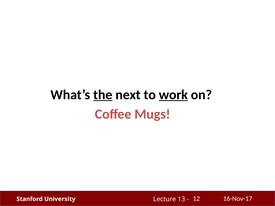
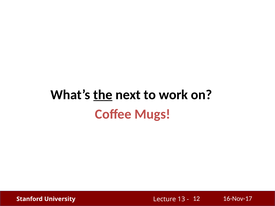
work underline: present -> none
